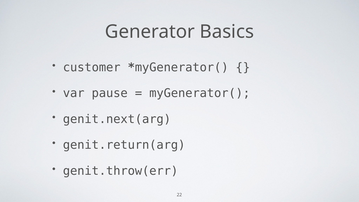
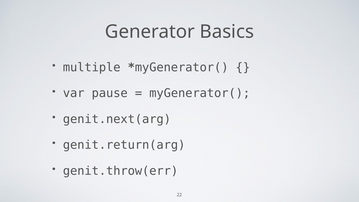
customer: customer -> multiple
